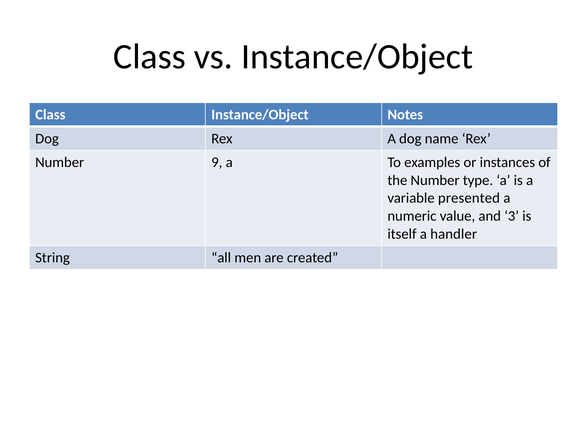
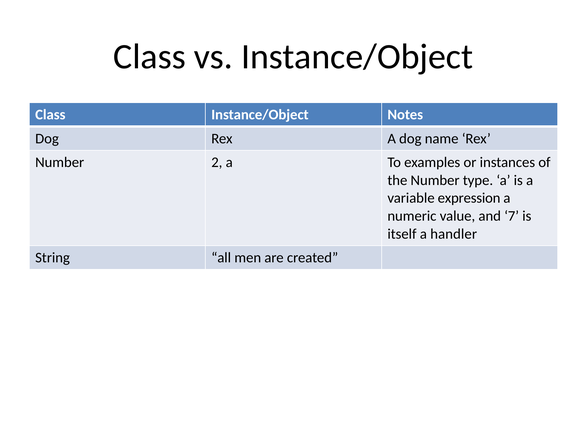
9: 9 -> 2
presented: presented -> expression
3: 3 -> 7
